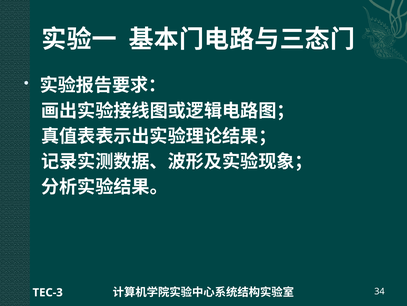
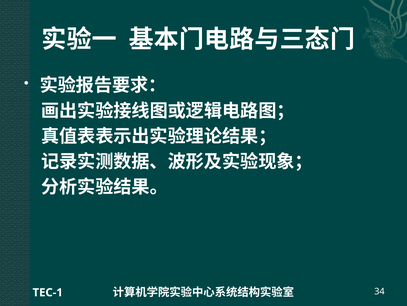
TEC-3: TEC-3 -> TEC-1
